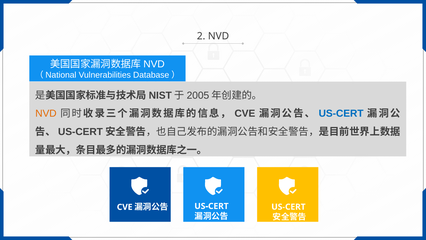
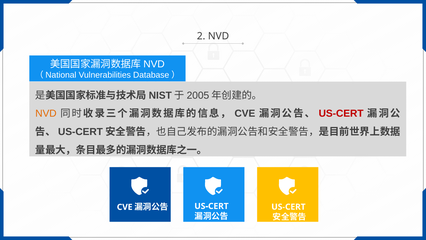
US-CERT at (341, 113) colour: blue -> red
